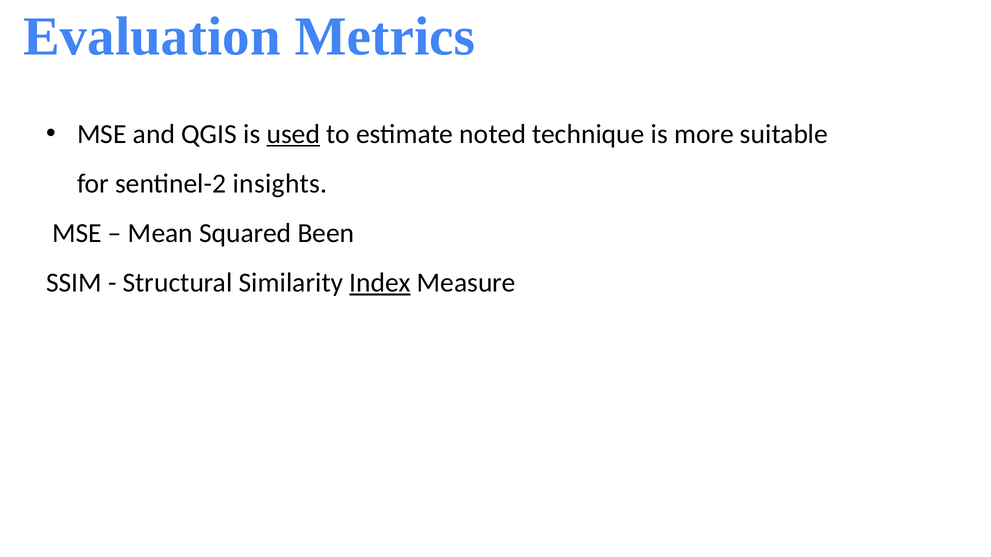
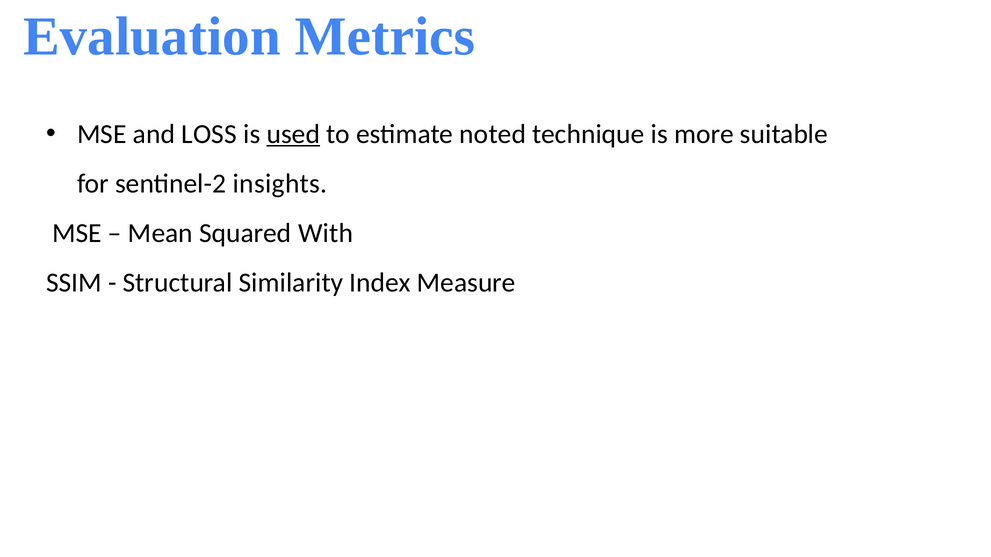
QGIS: QGIS -> LOSS
Been: Been -> With
Index underline: present -> none
